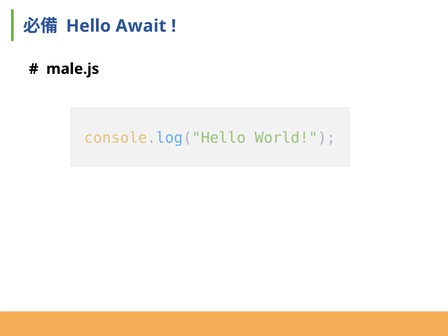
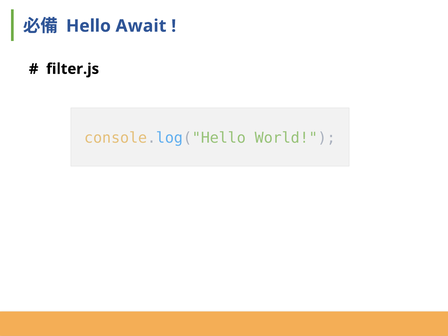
male.js: male.js -> filter.js
